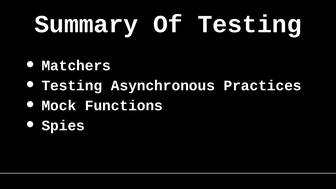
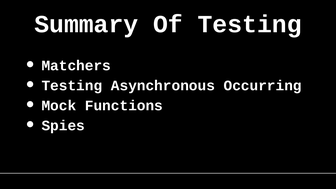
Practices: Practices -> Occurring
